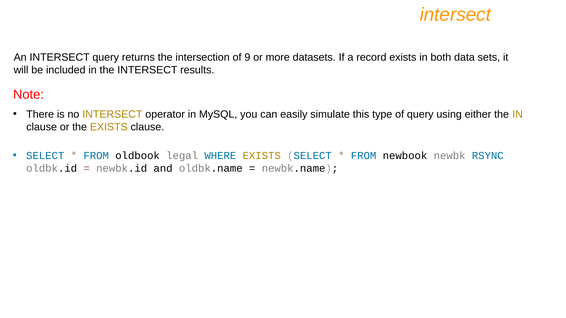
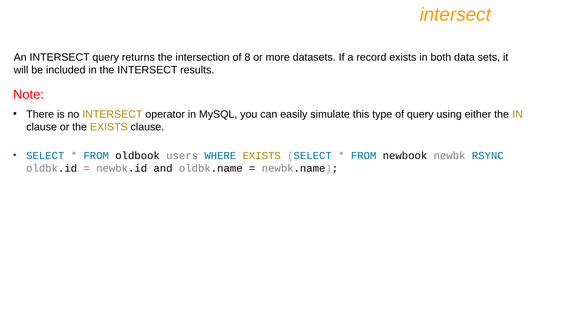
9: 9 -> 8
legal: legal -> users
